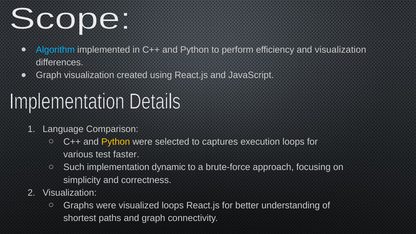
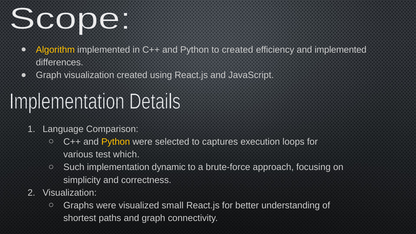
Algorithm colour: light blue -> yellow
to perform: perform -> created
and visualization: visualization -> implemented
faster: faster -> which
visualized loops: loops -> small
